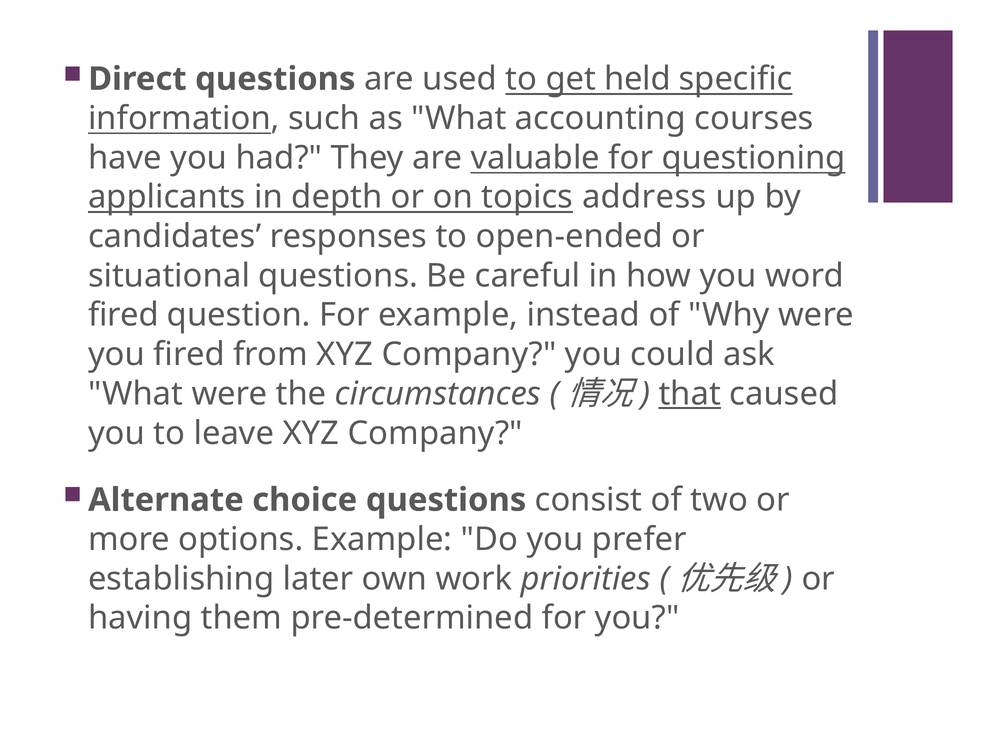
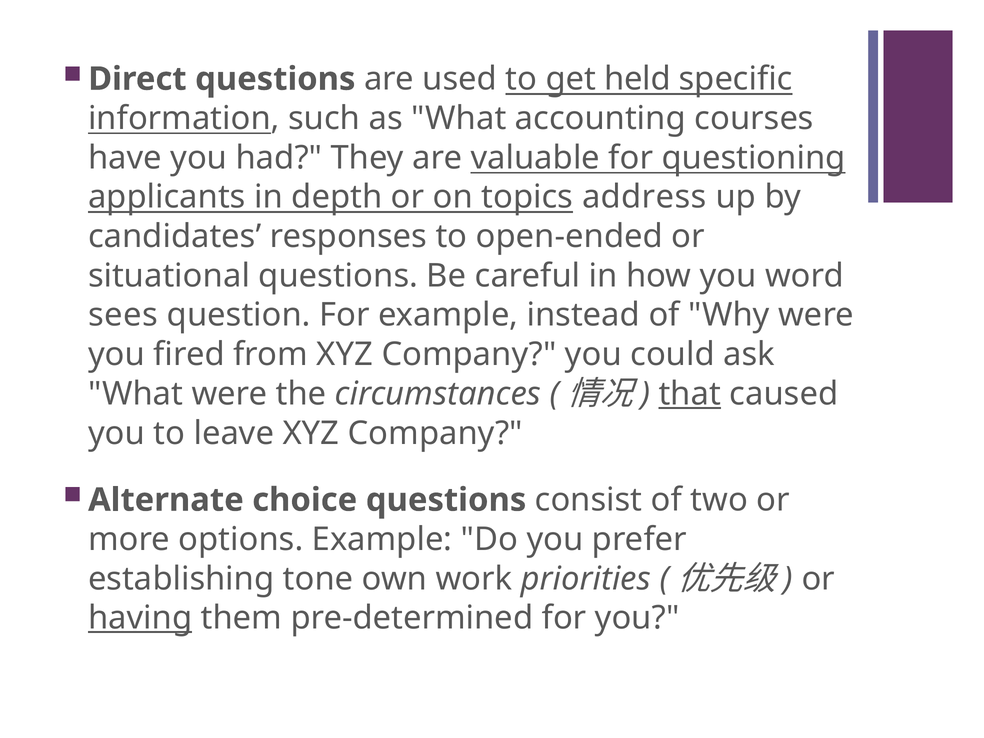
fired at (123, 315): fired -> sees
later: later -> tone
having underline: none -> present
